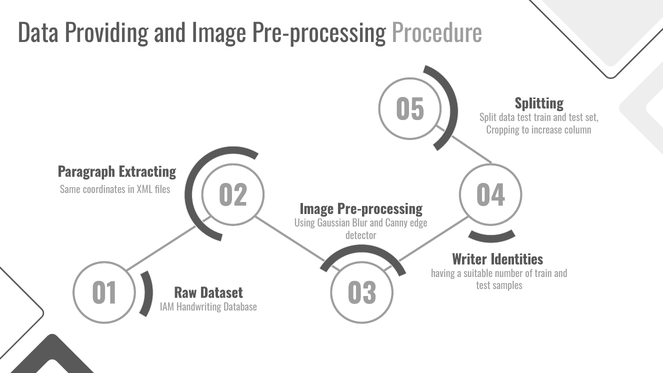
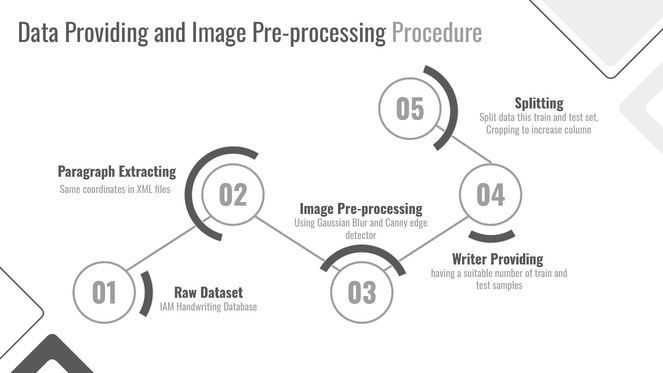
data test: test -> this
Writer Identities: Identities -> Providing
